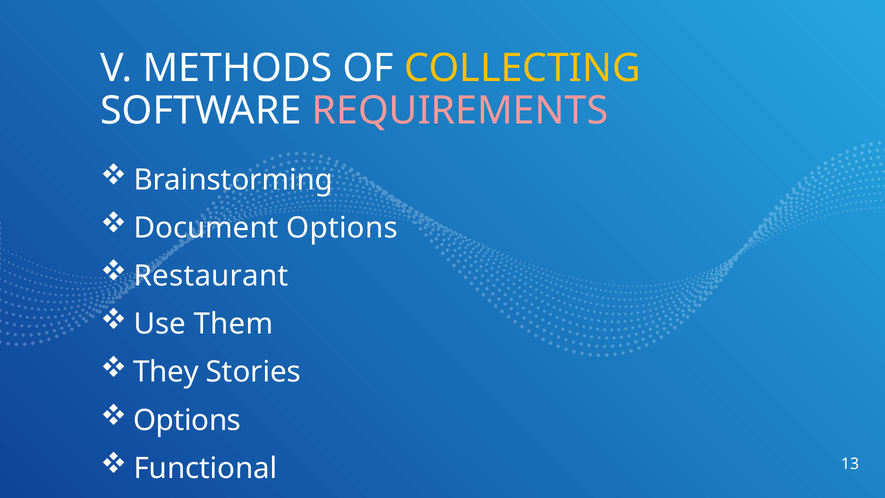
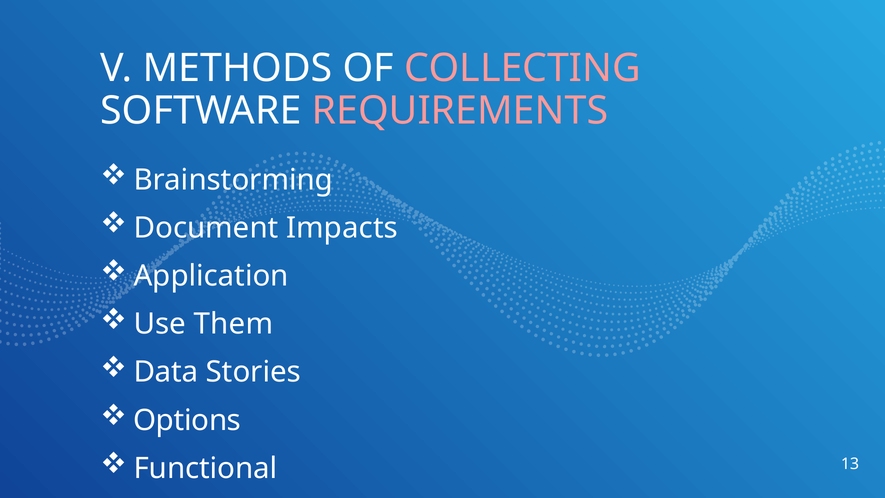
COLLECTING colour: yellow -> pink
Document Options: Options -> Impacts
Restaurant: Restaurant -> Application
They: They -> Data
